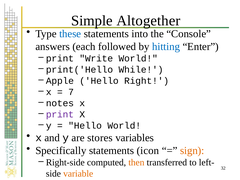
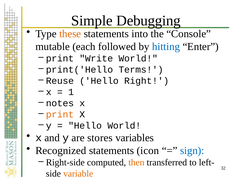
Altogether: Altogether -> Debugging
these colour: blue -> orange
answers: answers -> mutable
While: While -> Terms
Apple: Apple -> Reuse
7: 7 -> 1
print at (60, 114) colour: purple -> orange
Specifically: Specifically -> Recognized
sign colour: orange -> blue
